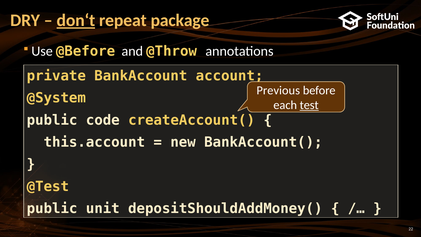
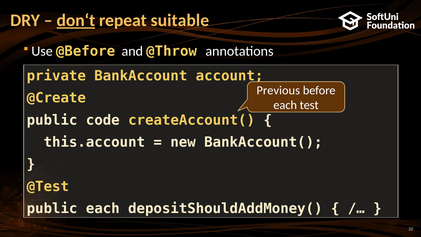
package: package -> suitable
@System: @System -> @Create
test underline: present -> none
public unit: unit -> each
